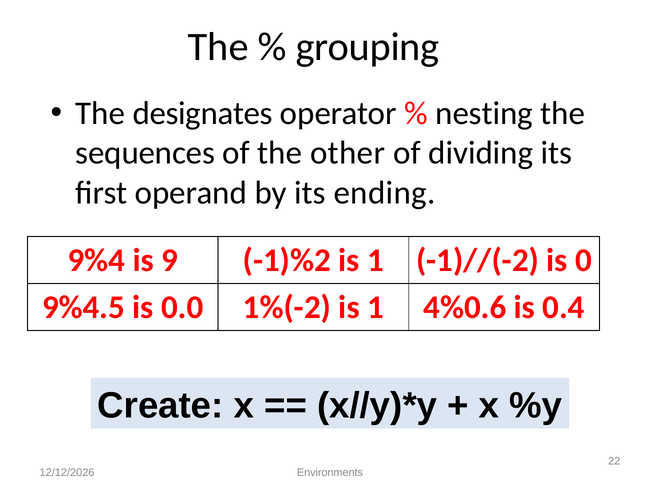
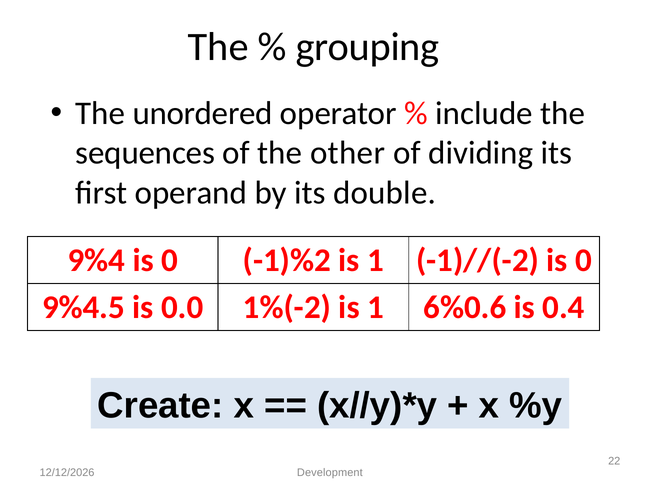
designates: designates -> unordered
nesting: nesting -> include
ending: ending -> double
9%4 is 9: 9 -> 0
4%0.6: 4%0.6 -> 6%0.6
Environments: Environments -> Development
